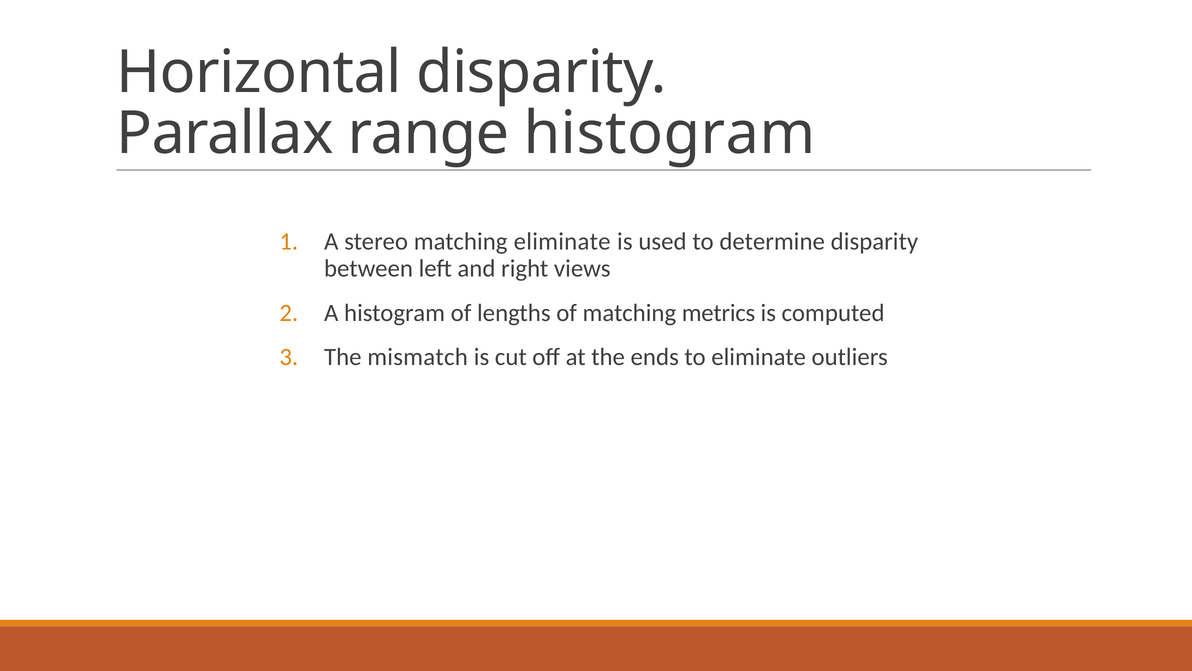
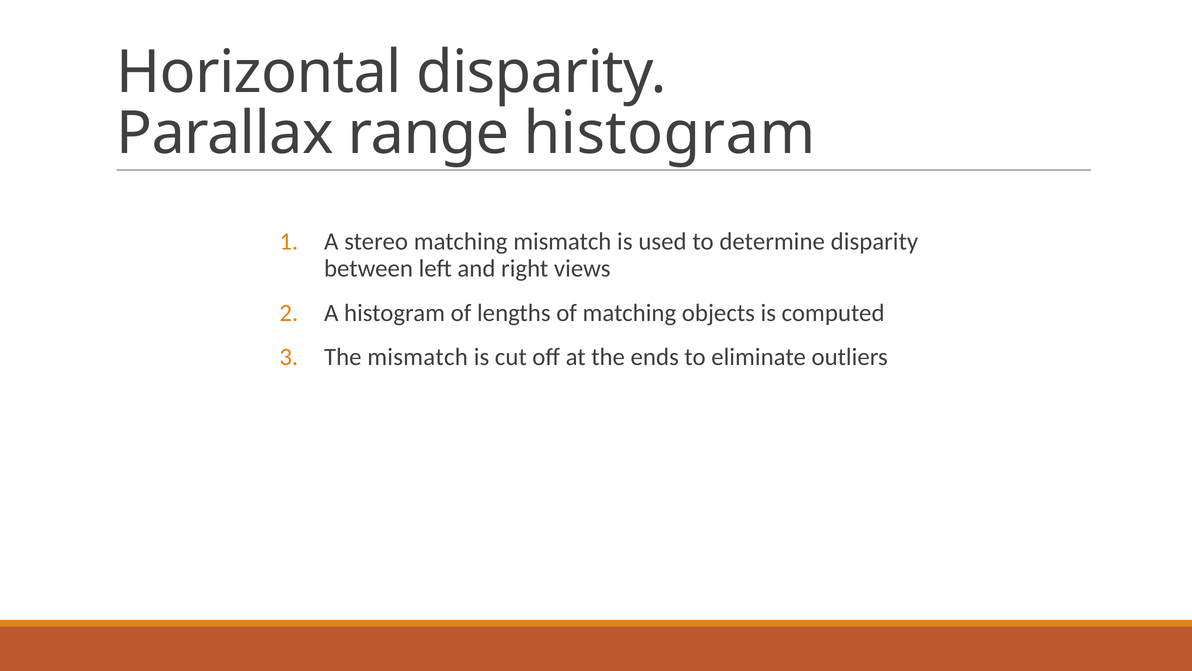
matching eliminate: eliminate -> mismatch
metrics: metrics -> objects
